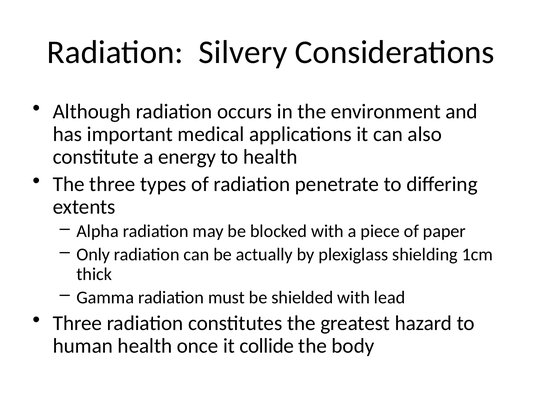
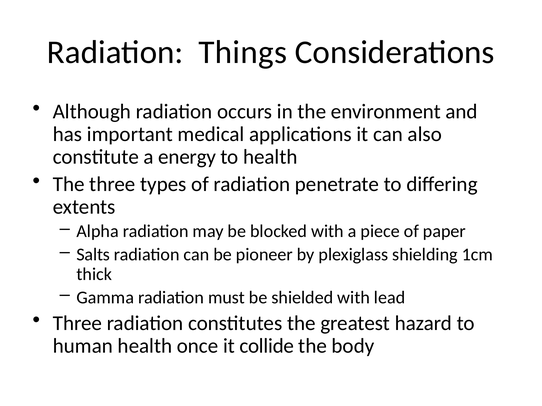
Silvery: Silvery -> Things
Only: Only -> Salts
actually: actually -> pioneer
